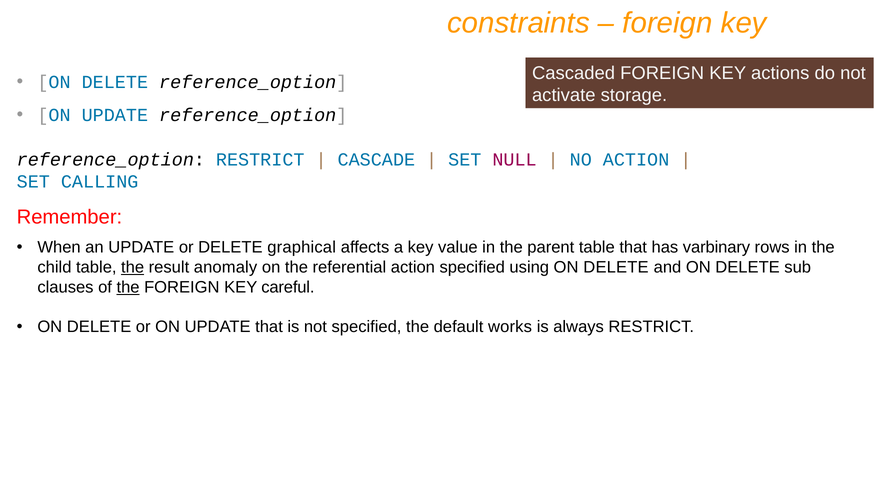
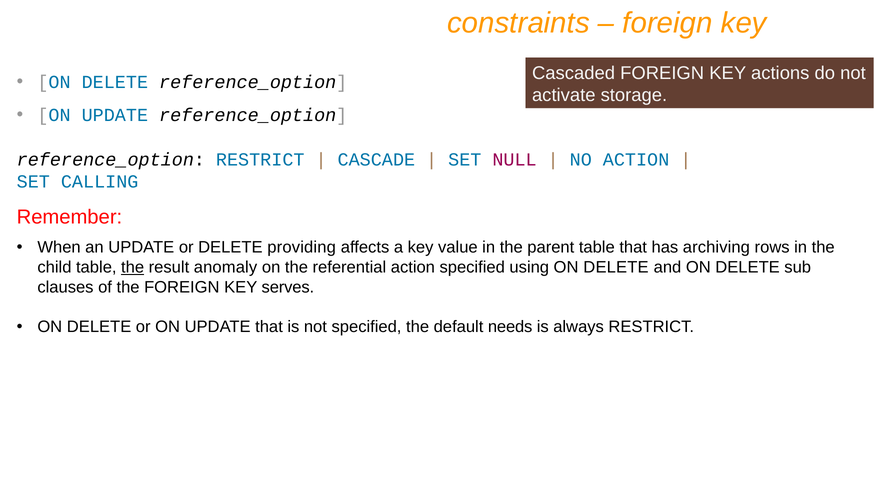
graphical: graphical -> providing
varbinary: varbinary -> archiving
the at (128, 287) underline: present -> none
careful: careful -> serves
works: works -> needs
